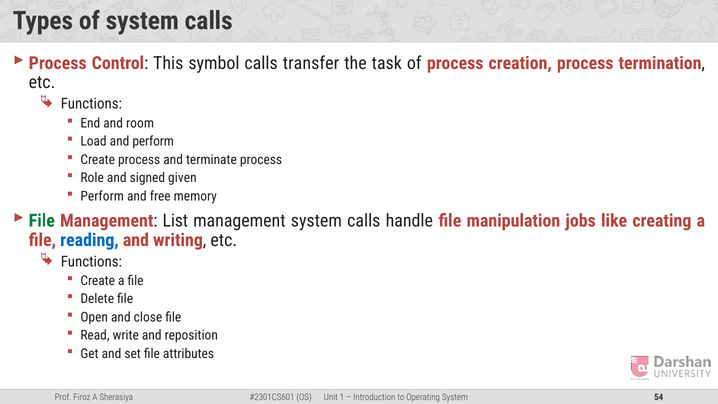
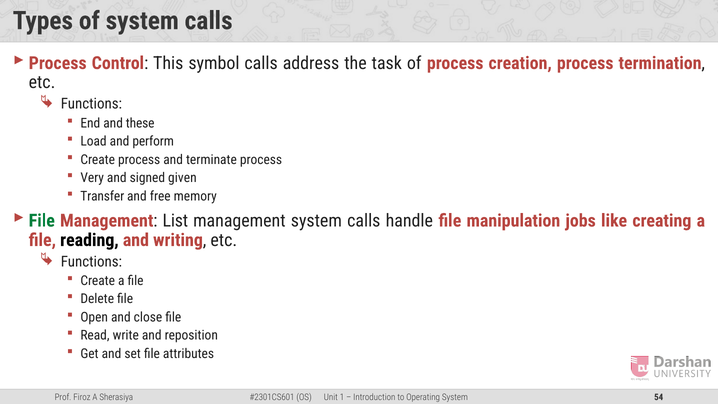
transfer: transfer -> address
room: room -> these
Role: Role -> Very
Perform at (102, 196): Perform -> Transfer
reading colour: blue -> black
